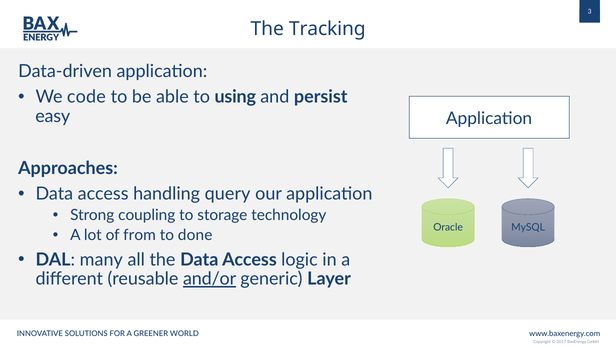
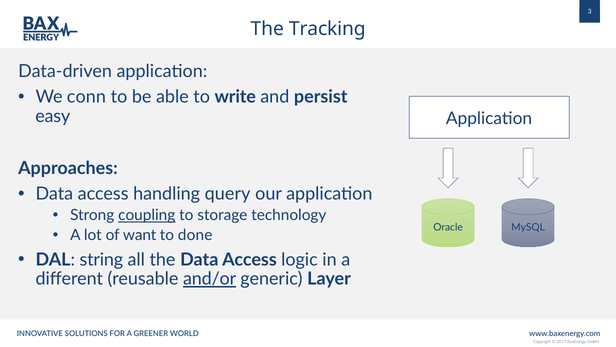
code: code -> conn
using: using -> write
coupling underline: none -> present
from: from -> want
many: many -> string
